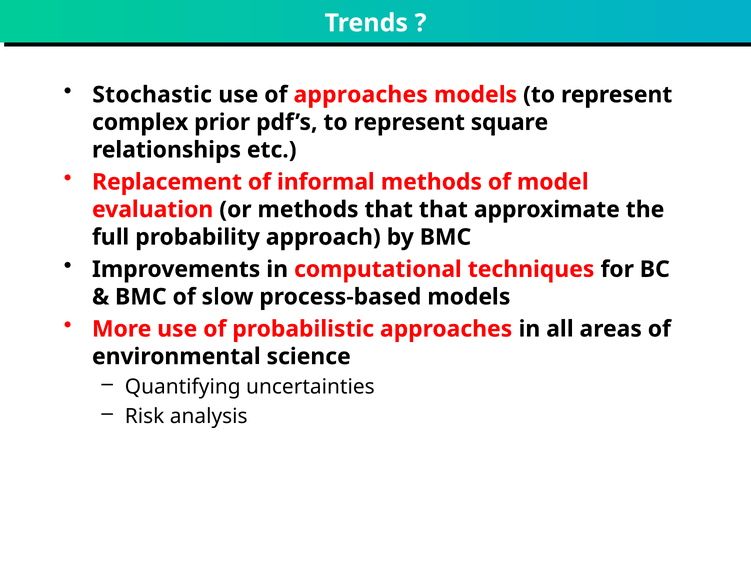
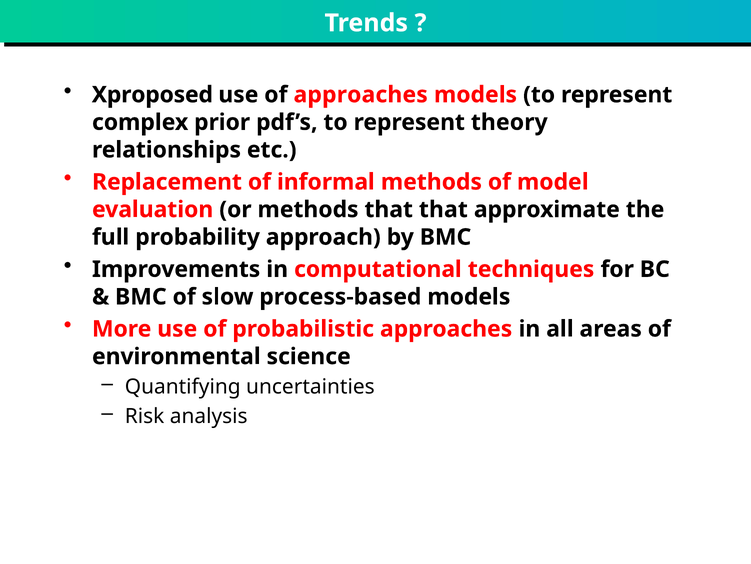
Stochastic: Stochastic -> Xproposed
square: square -> theory
